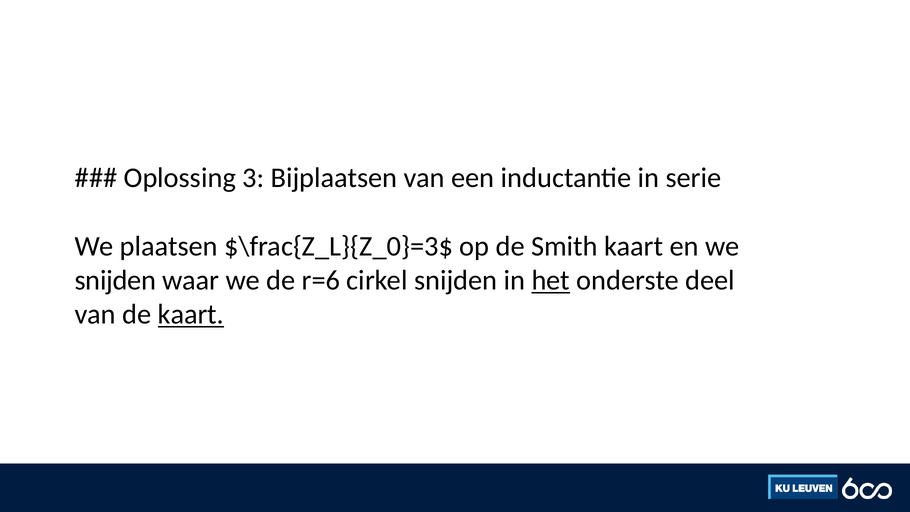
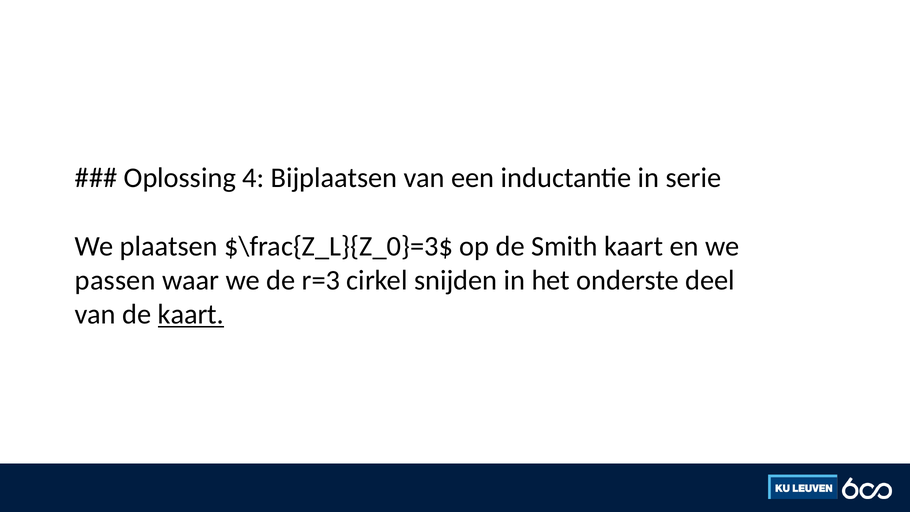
3: 3 -> 4
snijden at (115, 280): snijden -> passen
r=6: r=6 -> r=3
het underline: present -> none
